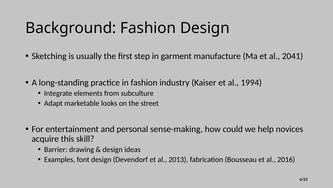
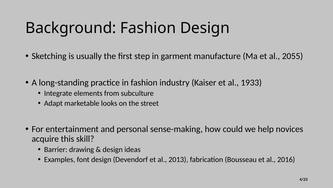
2041: 2041 -> 2055
1994: 1994 -> 1933
